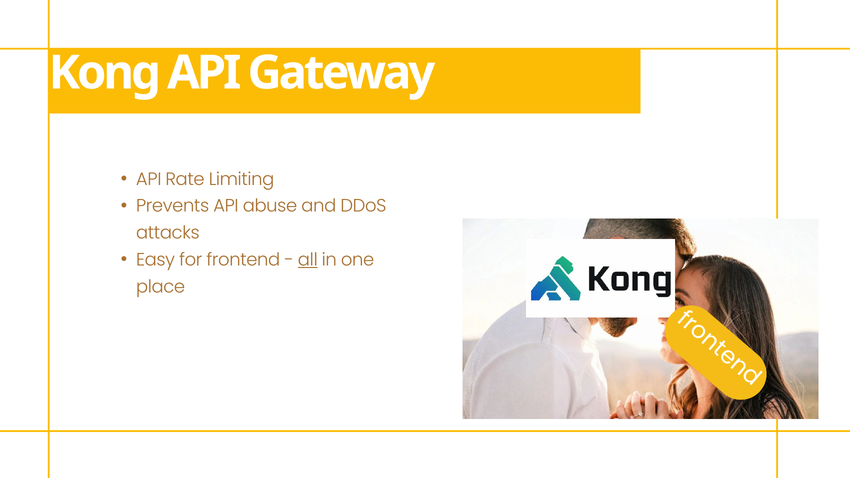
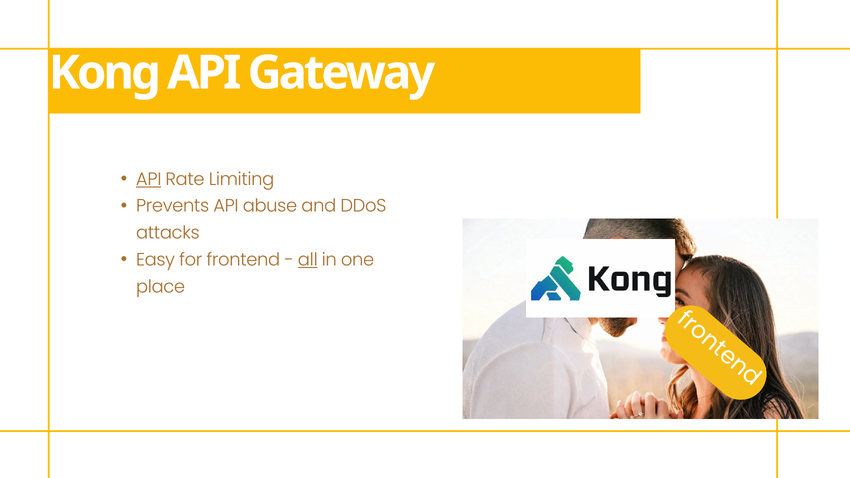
API at (149, 179) underline: none -> present
